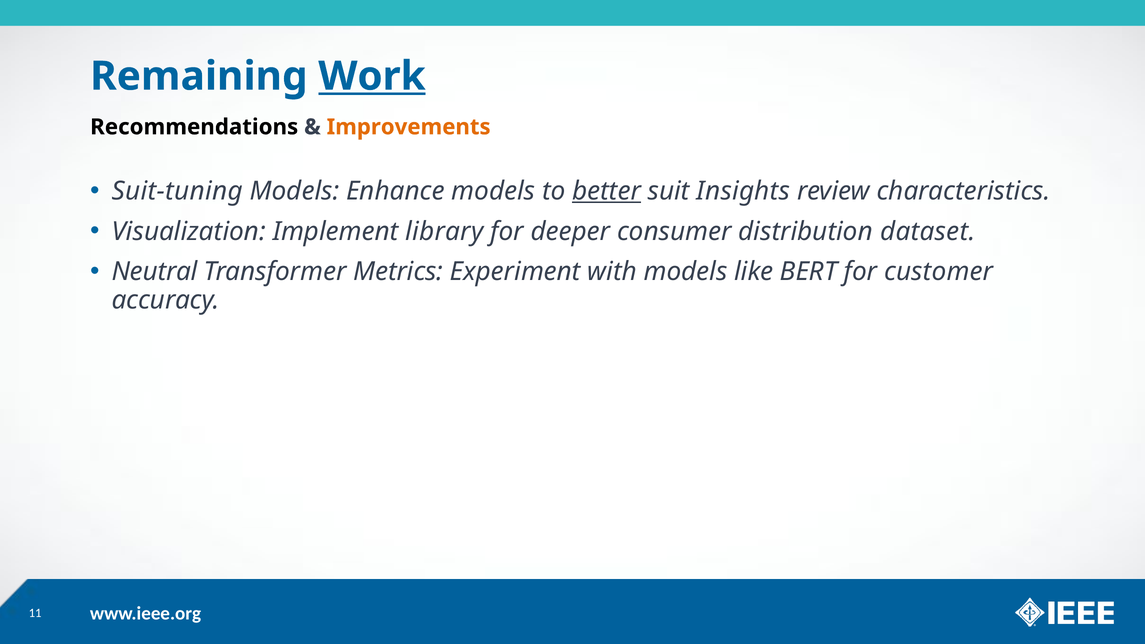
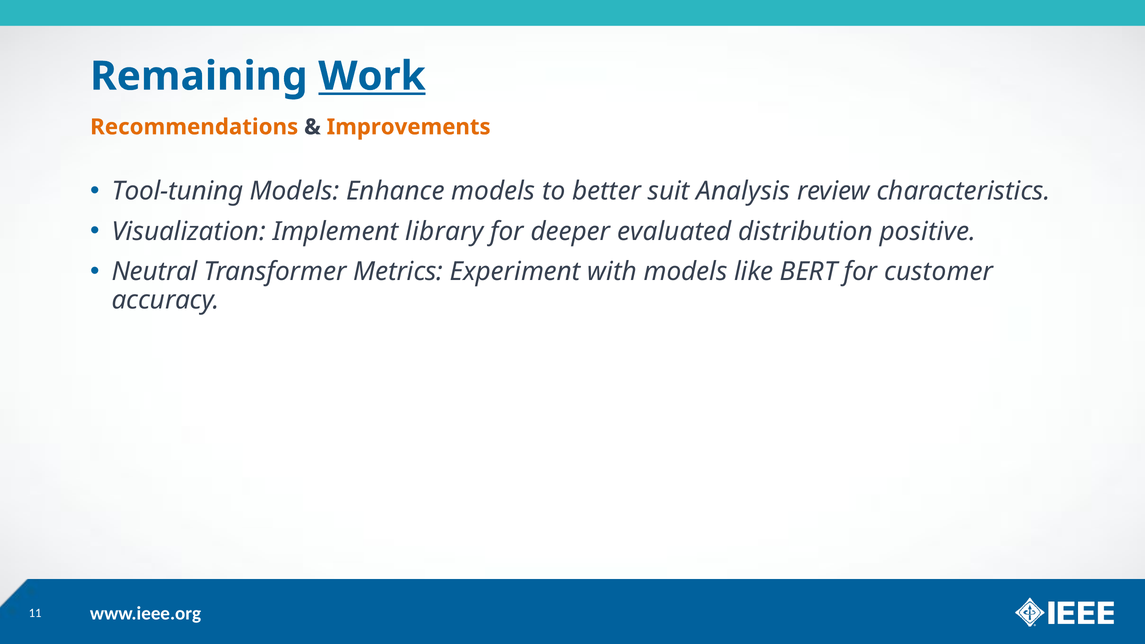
Recommendations colour: black -> orange
Suit-tuning: Suit-tuning -> Tool-tuning
better underline: present -> none
Insights: Insights -> Analysis
consumer: consumer -> evaluated
dataset: dataset -> positive
